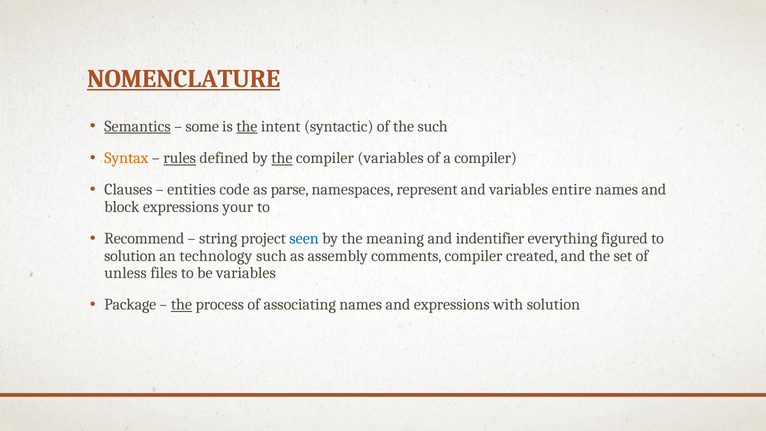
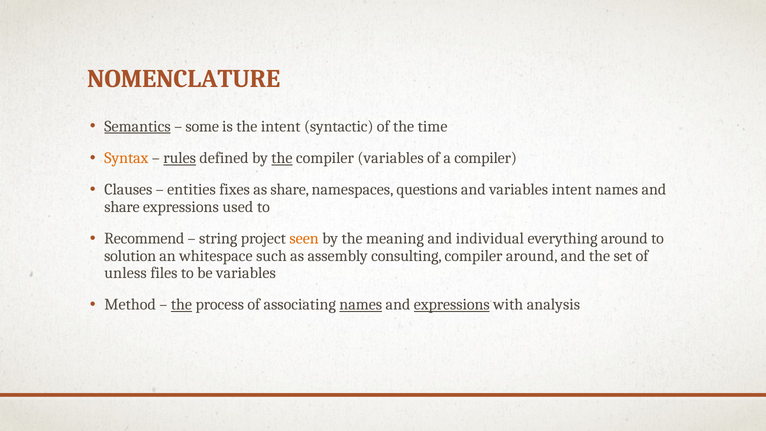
NOMENCLATURE underline: present -> none
the at (247, 126) underline: present -> none
the such: such -> time
code: code -> fixes
as parse: parse -> share
represent: represent -> questions
variables entire: entire -> intent
block at (122, 207): block -> share
your: your -> used
seen colour: blue -> orange
indentifier: indentifier -> individual
everything figured: figured -> around
technology: technology -> whitespace
comments: comments -> consulting
compiler created: created -> around
Package: Package -> Method
names at (361, 305) underline: none -> present
expressions at (452, 305) underline: none -> present
with solution: solution -> analysis
